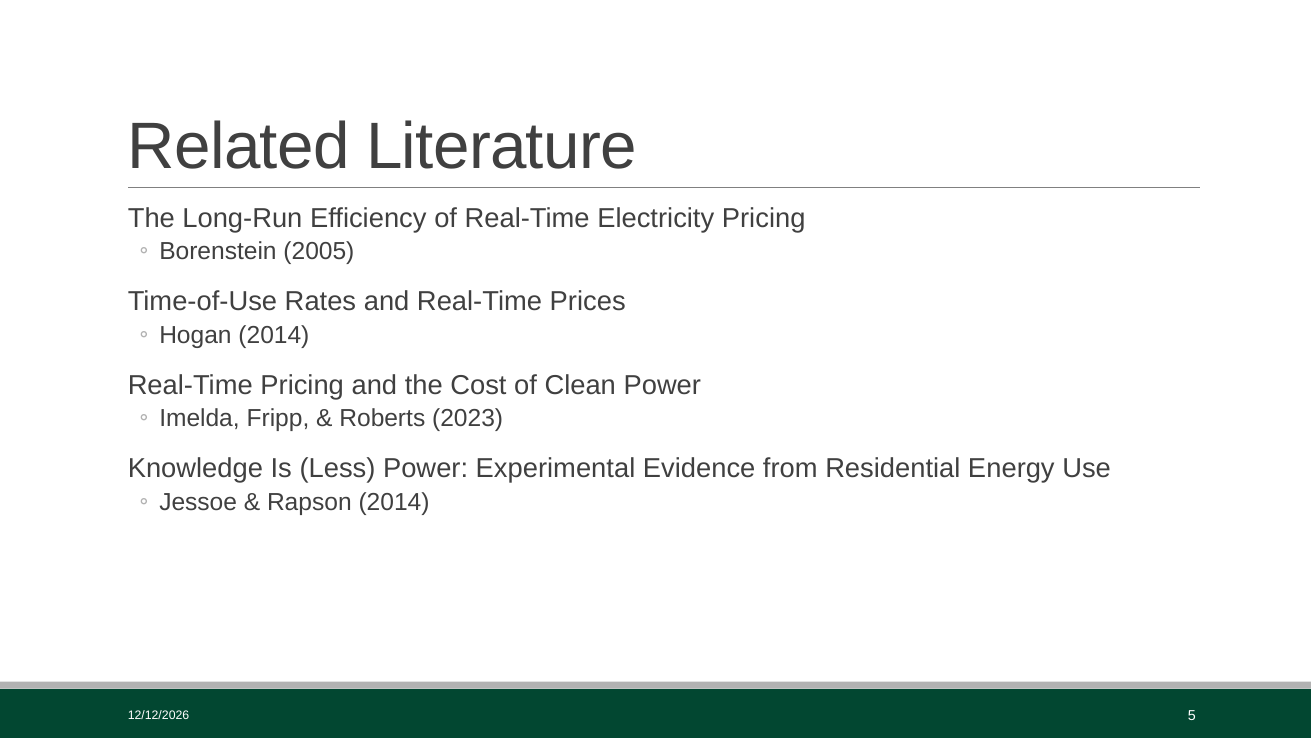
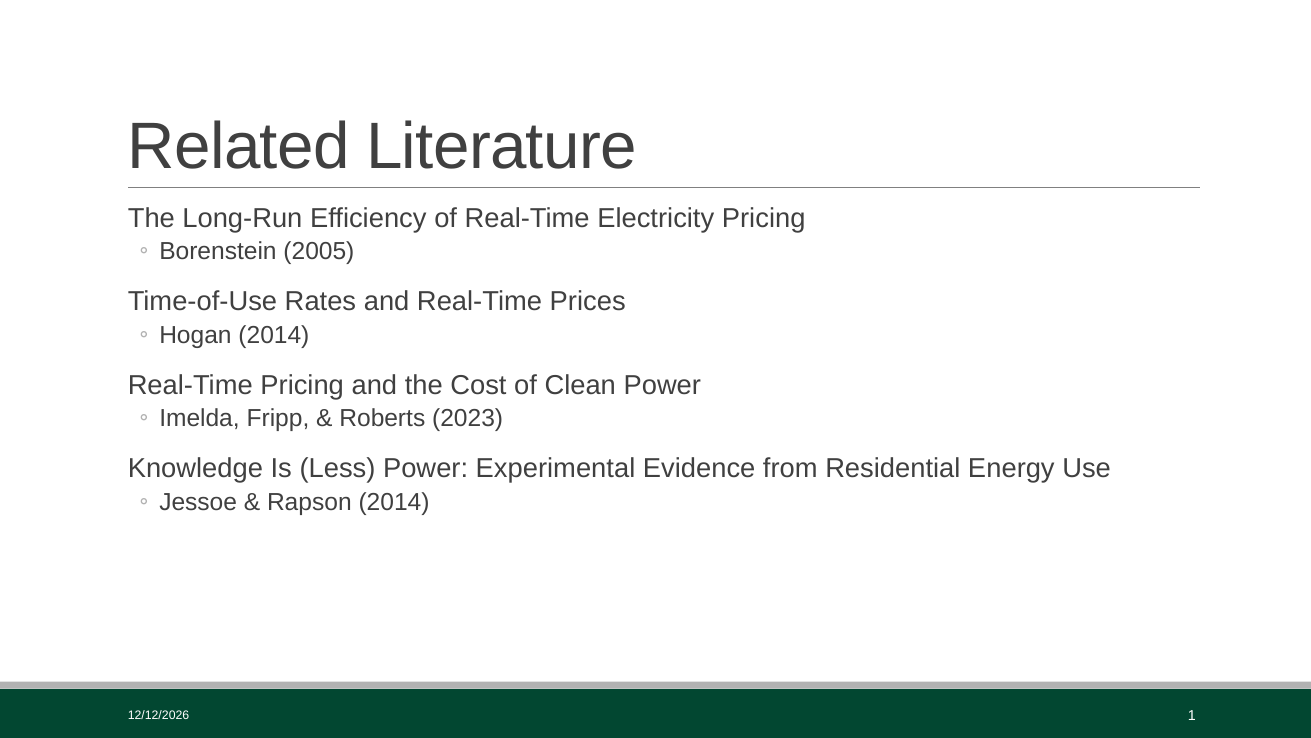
5: 5 -> 1
